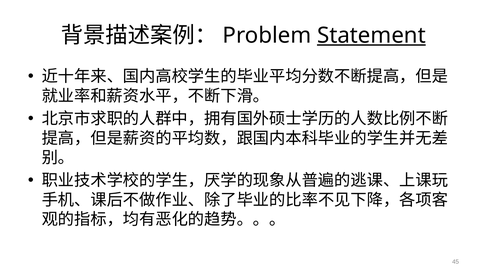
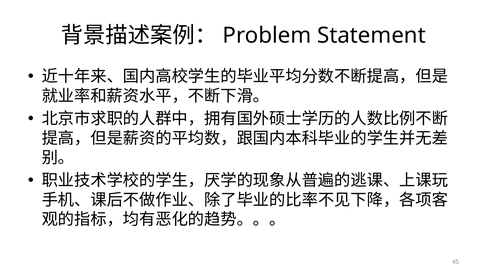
Statement underline: present -> none
